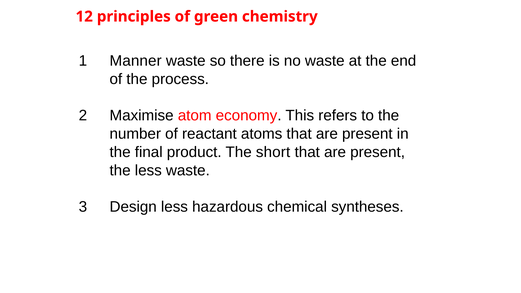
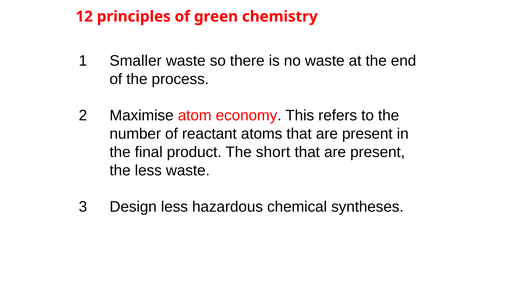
Manner: Manner -> Smaller
